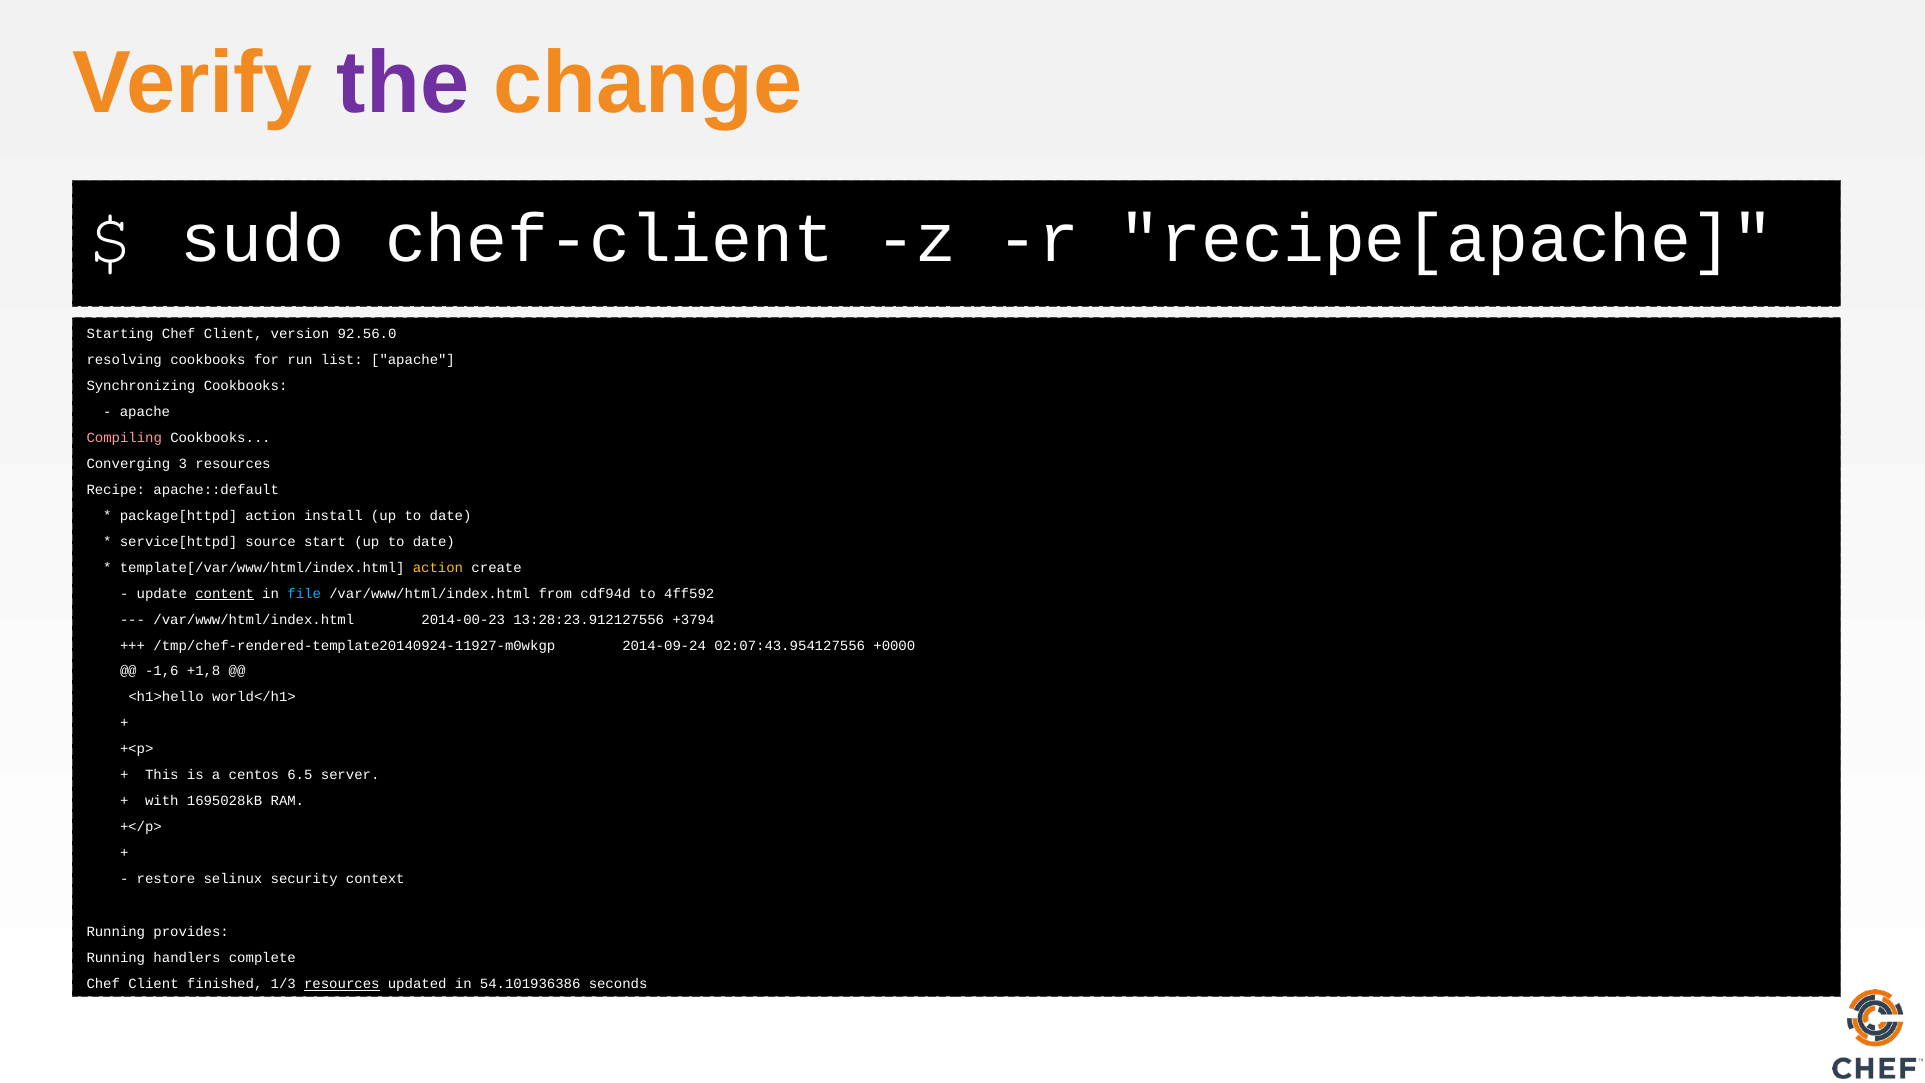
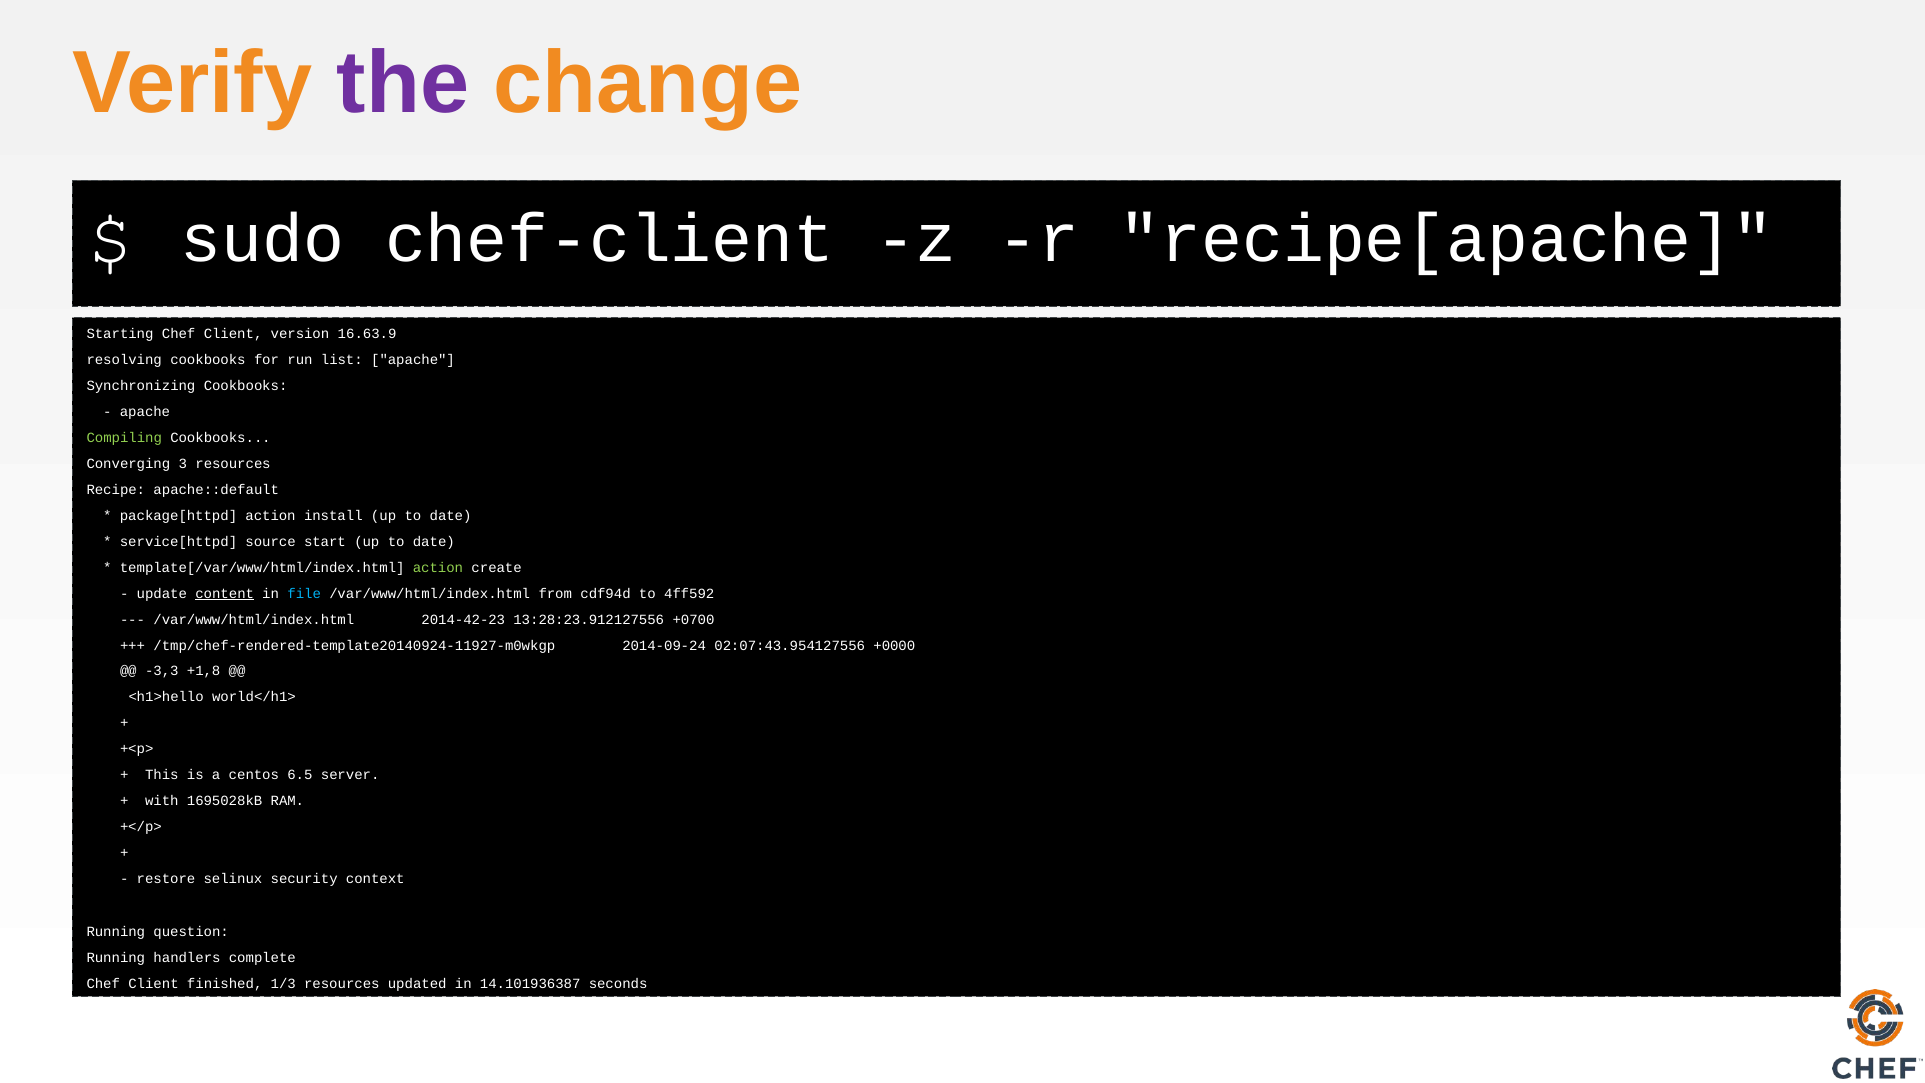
92.56.0: 92.56.0 -> 16.63.9
Compiling colour: pink -> light green
action at (438, 568) colour: yellow -> light green
2014-00-23: 2014-00-23 -> 2014-42-23
+3794: +3794 -> +0700
-1,6: -1,6 -> -3,3
provides: provides -> question
resources at (342, 984) underline: present -> none
54.101936386: 54.101936386 -> 14.101936387
